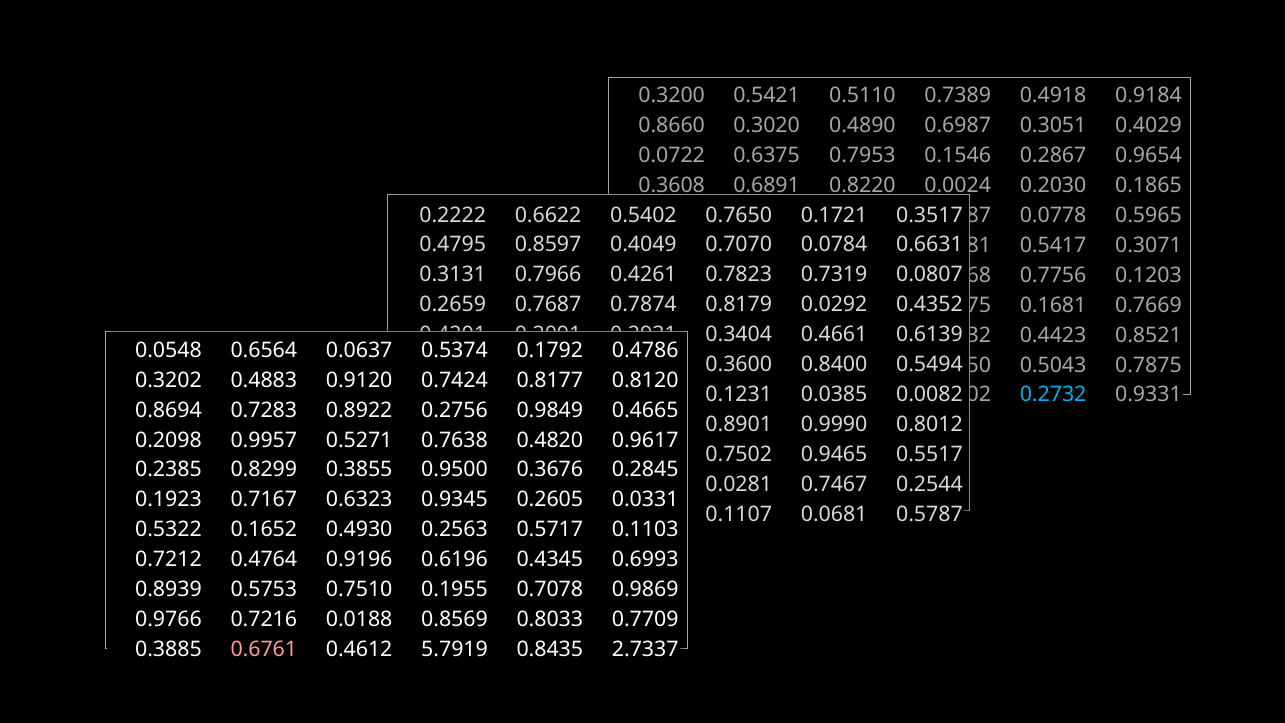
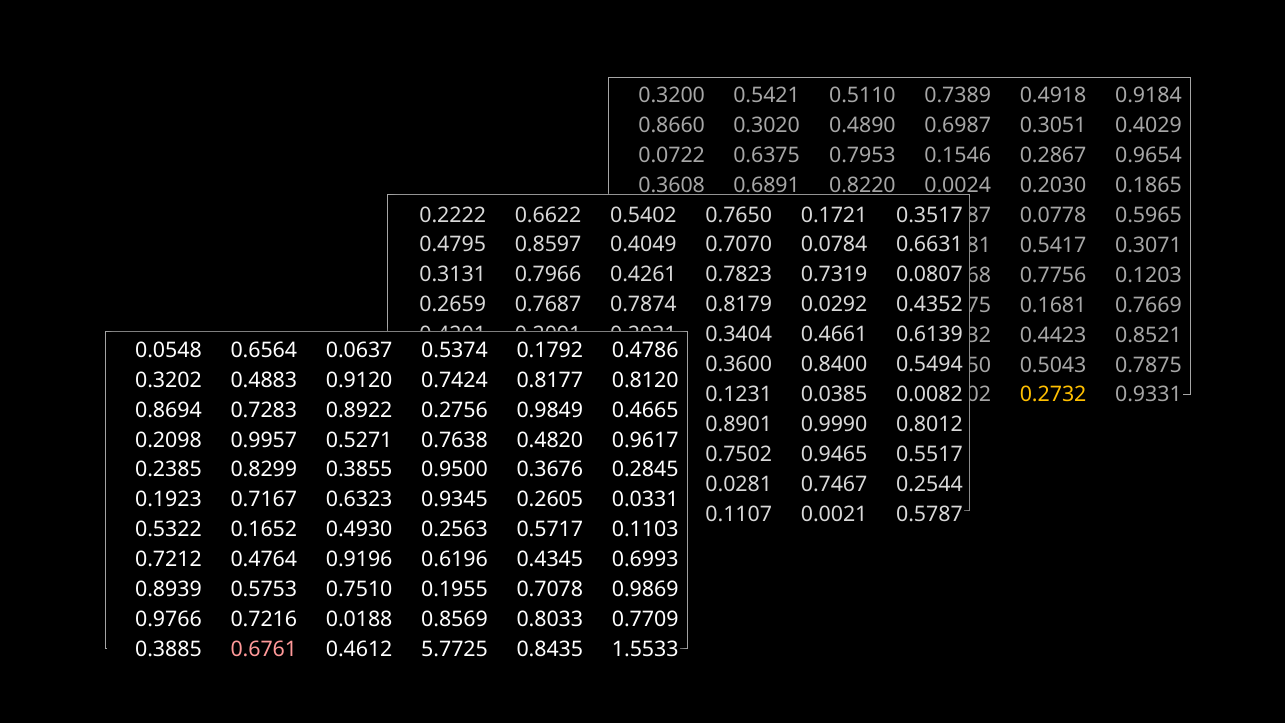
0.2732 colour: light blue -> yellow
0.0681: 0.0681 -> 0.0021
5.7919: 5.7919 -> 5.7725
2.7337: 2.7337 -> 1.5533
